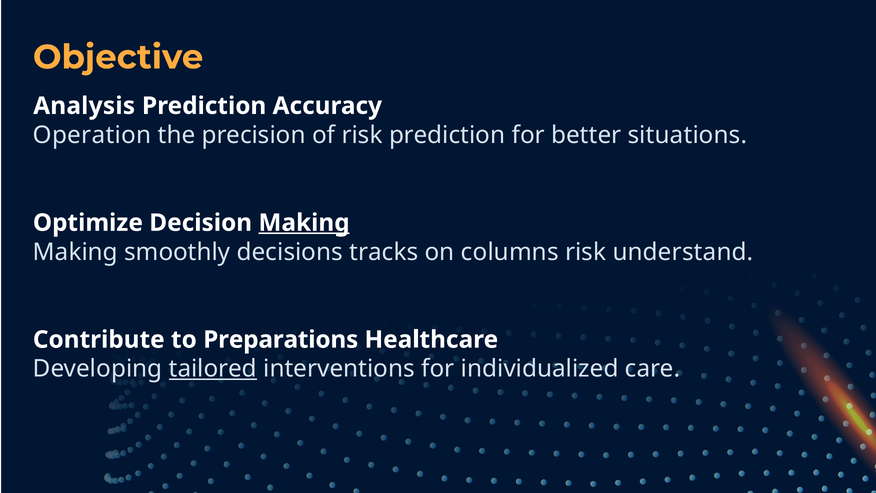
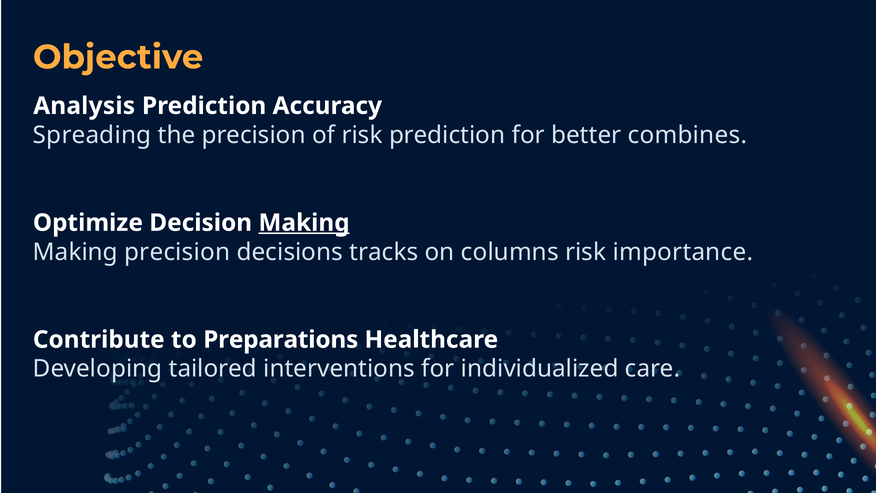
Operation: Operation -> Spreading
situations: situations -> combines
Making smoothly: smoothly -> precision
understand: understand -> importance
tailored underline: present -> none
